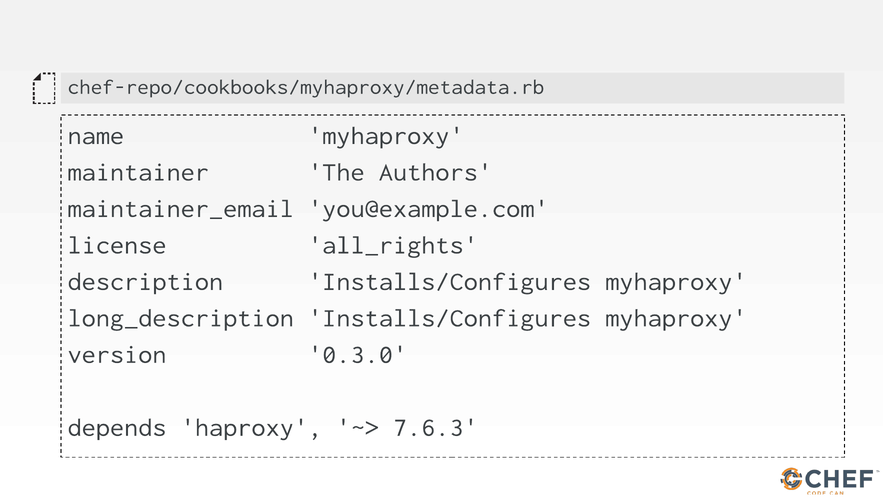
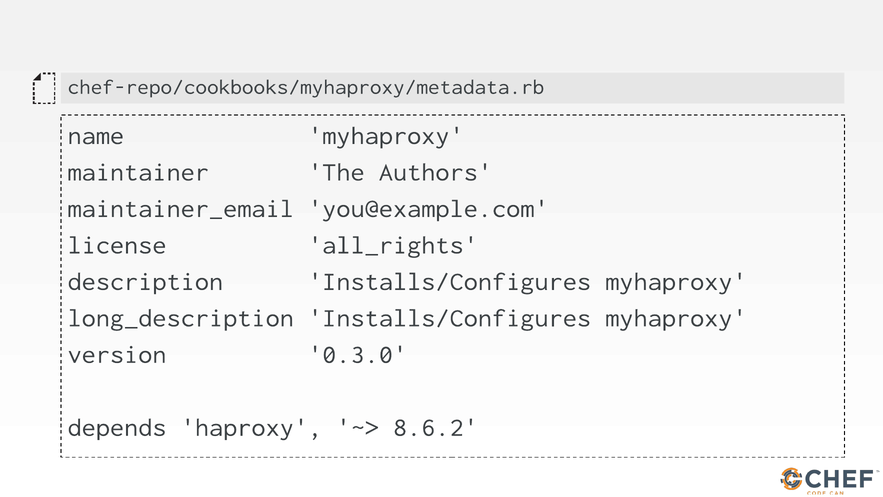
7.6.3: 7.6.3 -> 8.6.2
